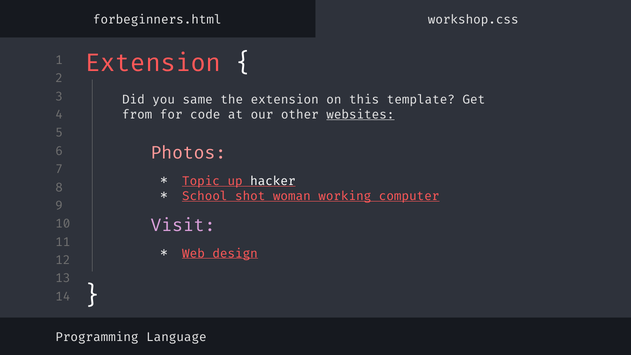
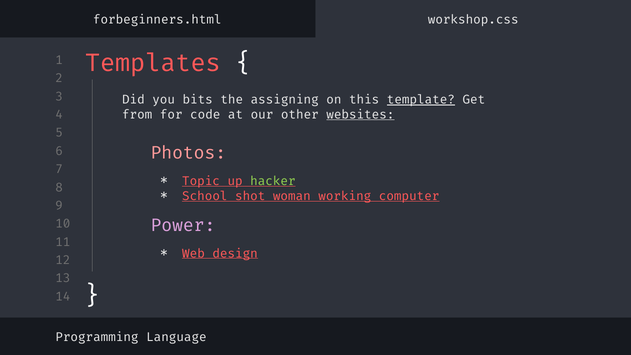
Extension at (153, 63): Extension -> Templates
same: same -> bits
the extension: extension -> assigning
template underline: none -> present
hacker colour: white -> light green
Visit: Visit -> Power
